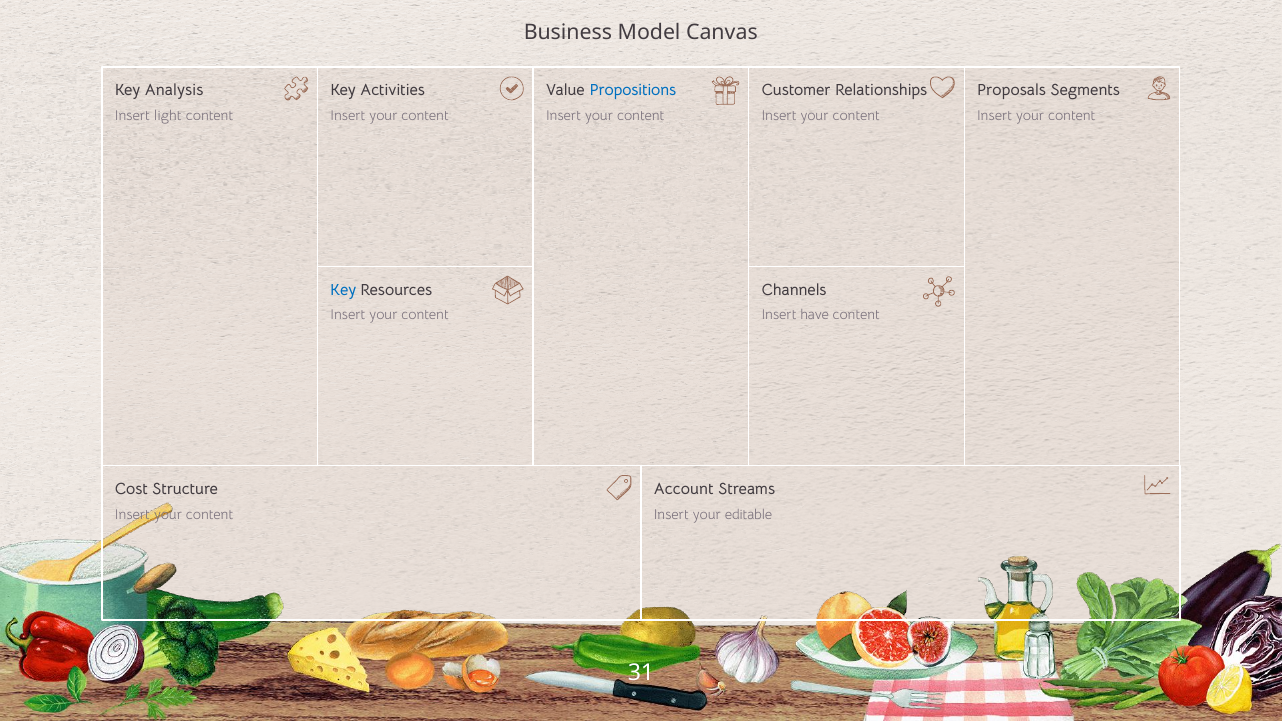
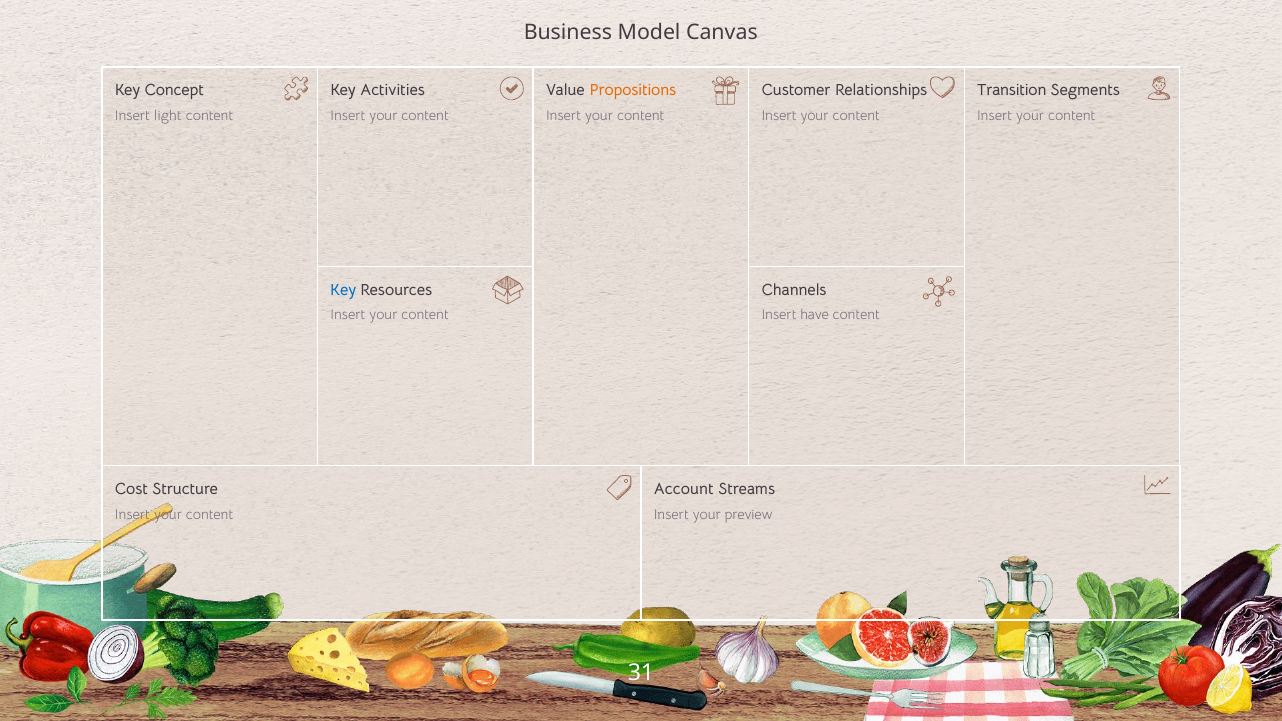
Analysis: Analysis -> Concept
Propositions colour: blue -> orange
Proposals: Proposals -> Transition
editable: editable -> preview
